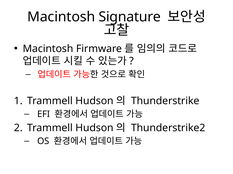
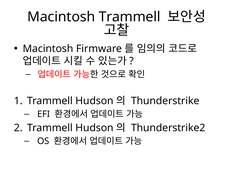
Macintosh Signature: Signature -> Trammell
